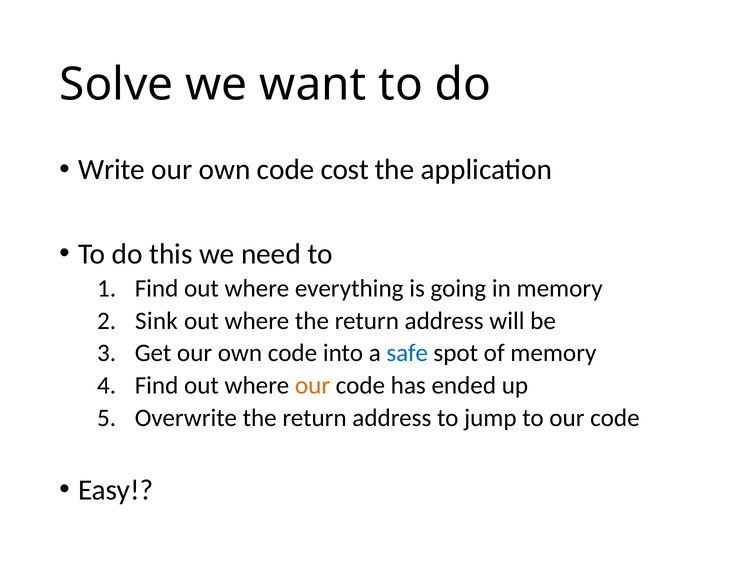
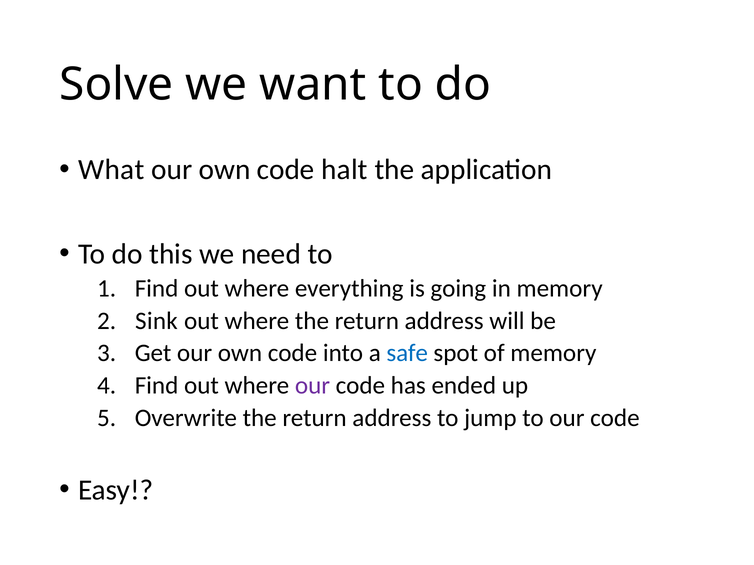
Write: Write -> What
cost: cost -> halt
our at (312, 386) colour: orange -> purple
